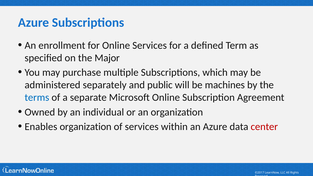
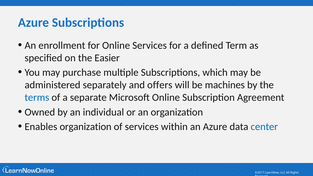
Major: Major -> Easier
public: public -> offers
center colour: red -> blue
